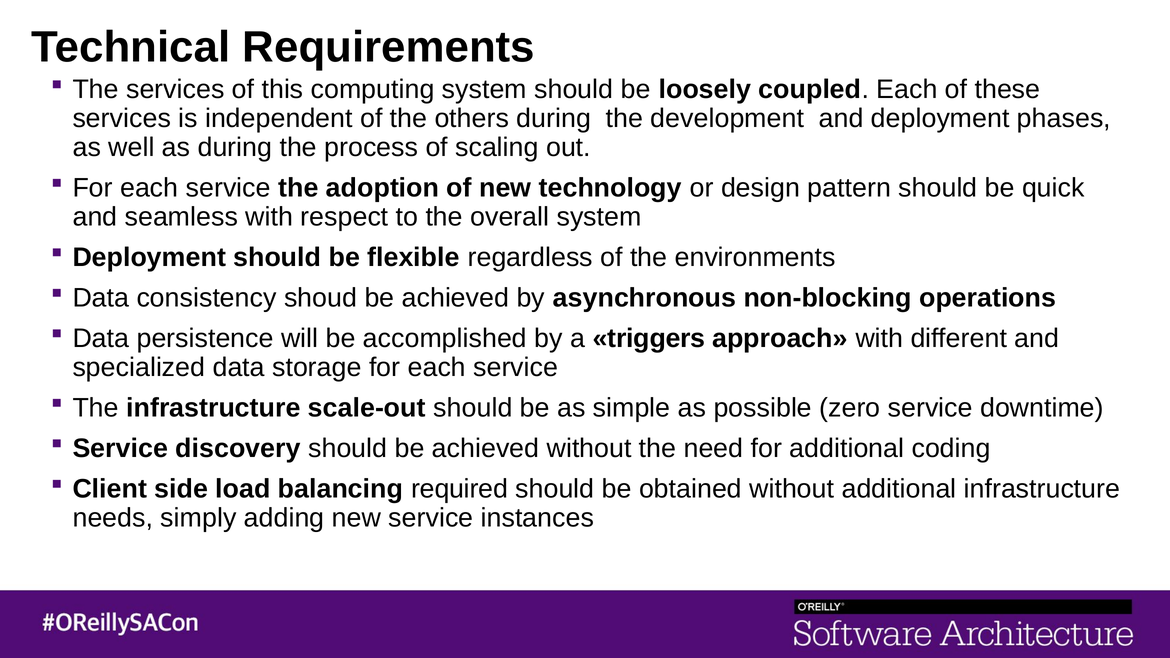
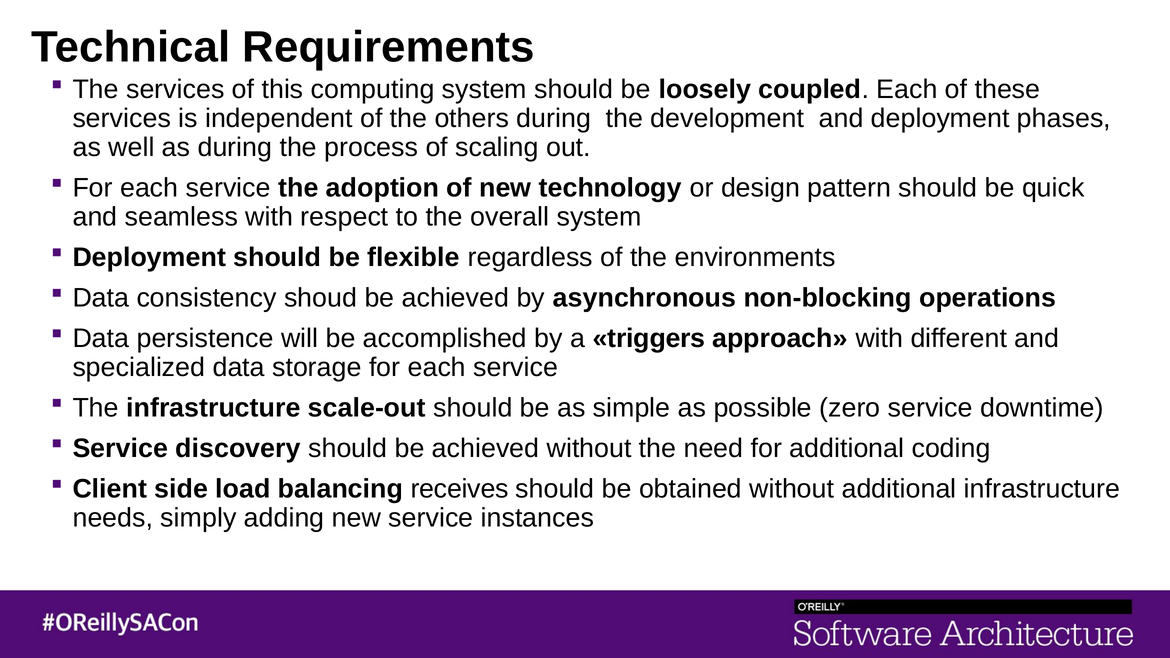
required: required -> receives
